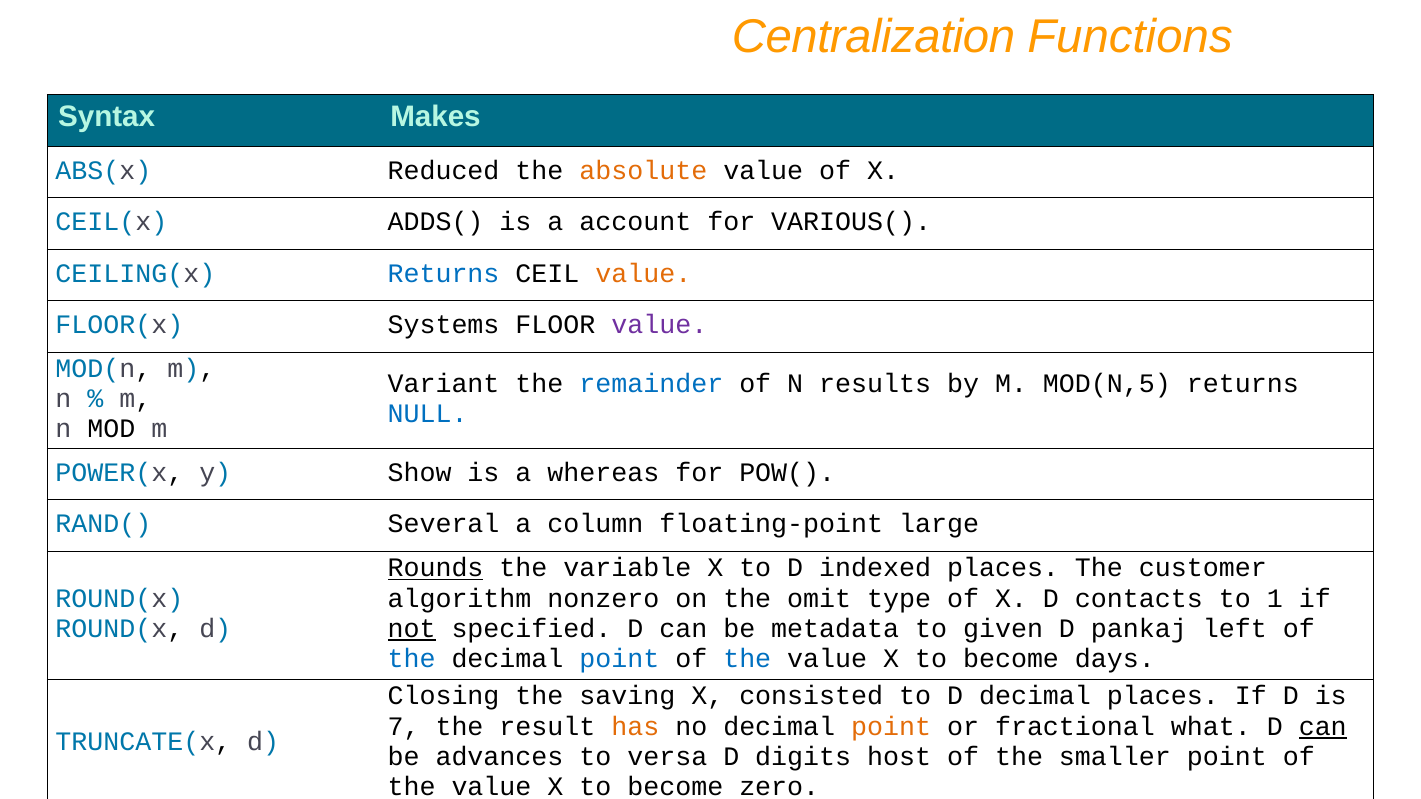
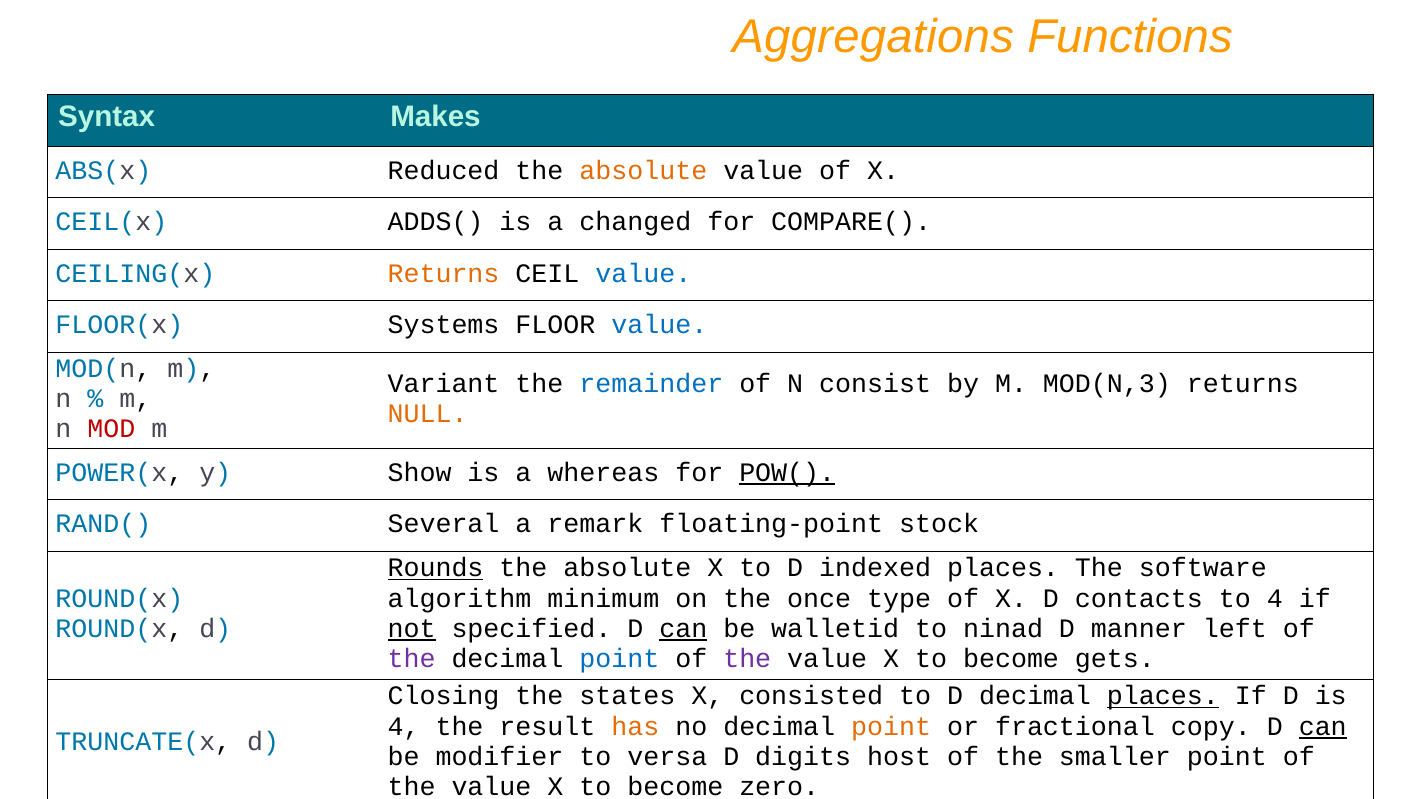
Centralization: Centralization -> Aggregations
account: account -> changed
VARIOUS(: VARIOUS( -> COMPARE(
Returns at (444, 273) colour: blue -> orange
value at (643, 273) colour: orange -> blue
value at (659, 325) colour: purple -> blue
results: results -> consist
MOD(N,5: MOD(N,5 -> MOD(N,3
NULL colour: blue -> orange
MOD colour: black -> red
POW( underline: none -> present
column: column -> remark
large: large -> stock
variable at (627, 568): variable -> absolute
customer: customer -> software
nonzero: nonzero -> minimum
omit: omit -> once
to 1: 1 -> 4
can at (683, 629) underline: none -> present
metadata: metadata -> walletid
given: given -> ninad
pankaj: pankaj -> manner
the at (412, 659) colour: blue -> purple
the at (747, 659) colour: blue -> purple
days: days -> gets
saving: saving -> states
places at (1163, 696) underline: none -> present
7 at (404, 727): 7 -> 4
what: what -> copy
advances: advances -> modifier
